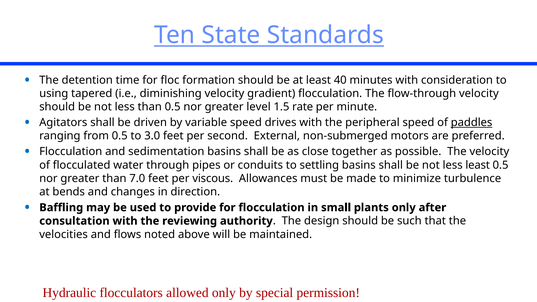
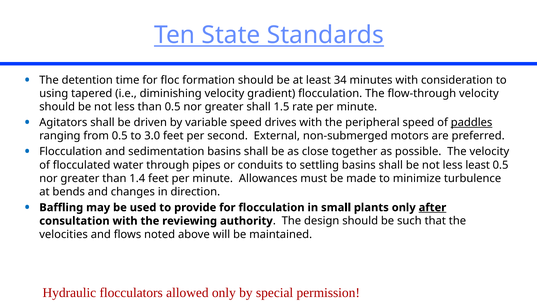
40: 40 -> 34
greater level: level -> shall
7.0: 7.0 -> 1.4
feet per viscous: viscous -> minute
after underline: none -> present
